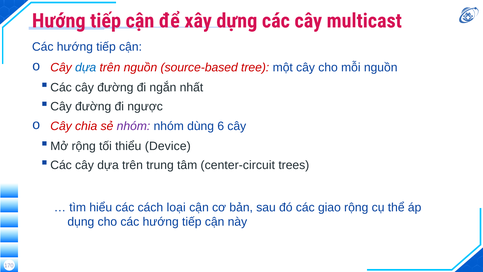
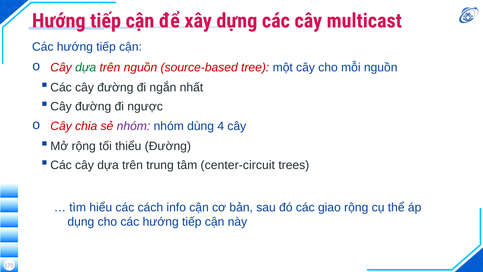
dựa at (86, 67) colour: blue -> green
6: 6 -> 4
thiểu Device: Device -> Đường
loại: loại -> info
